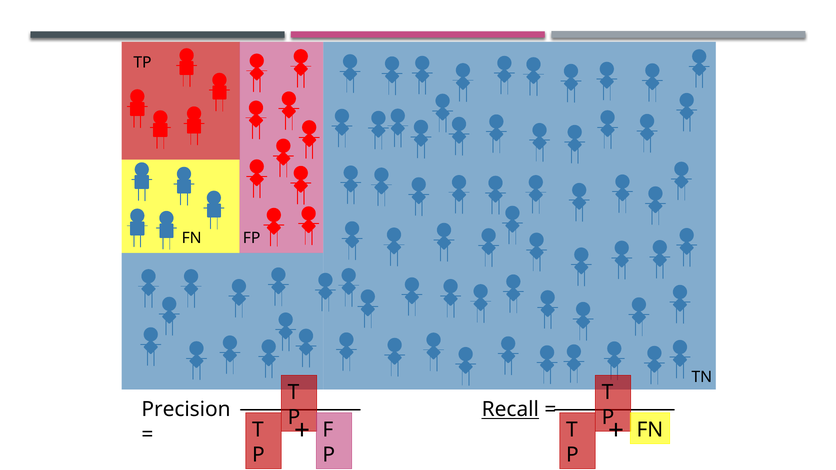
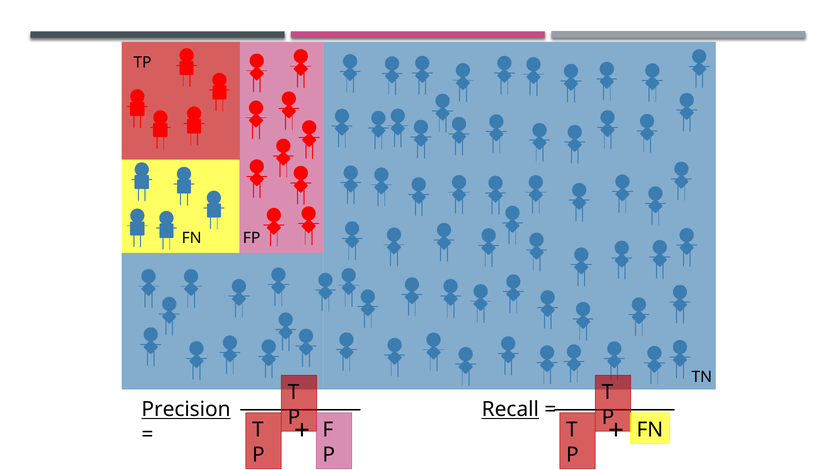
Precision underline: none -> present
